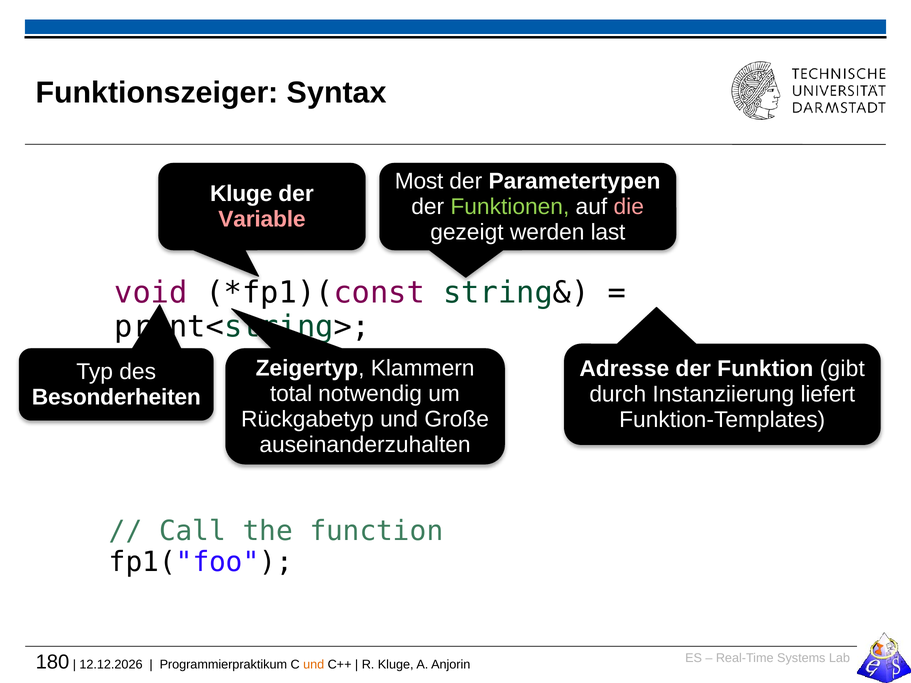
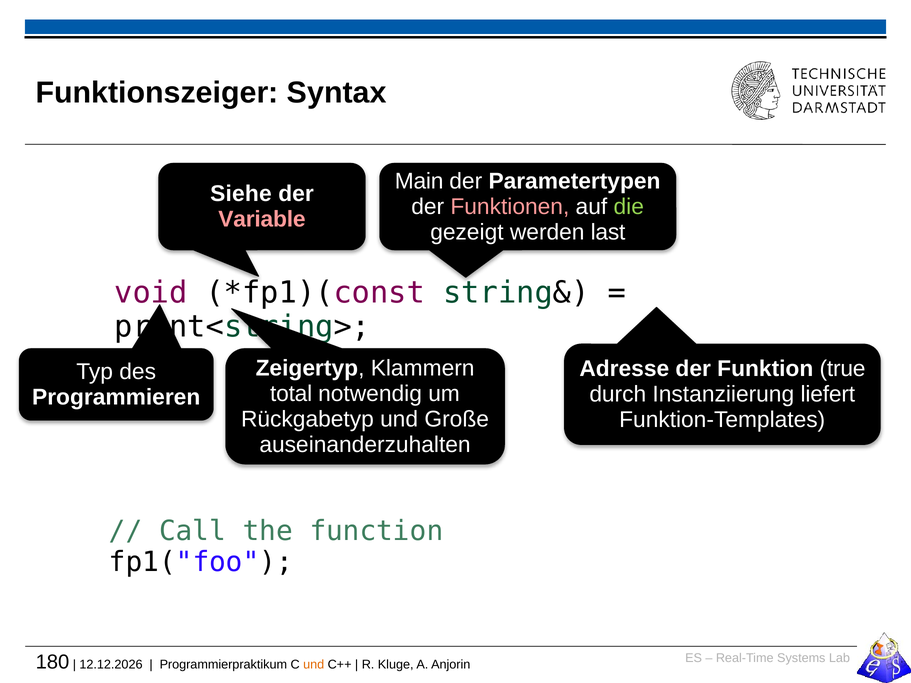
Most: Most -> Main
Kluge at (241, 194): Kluge -> Siehe
Funktionen colour: light green -> pink
die colour: pink -> light green
gibt: gibt -> true
Besonderheiten: Besonderheiten -> Programmieren
